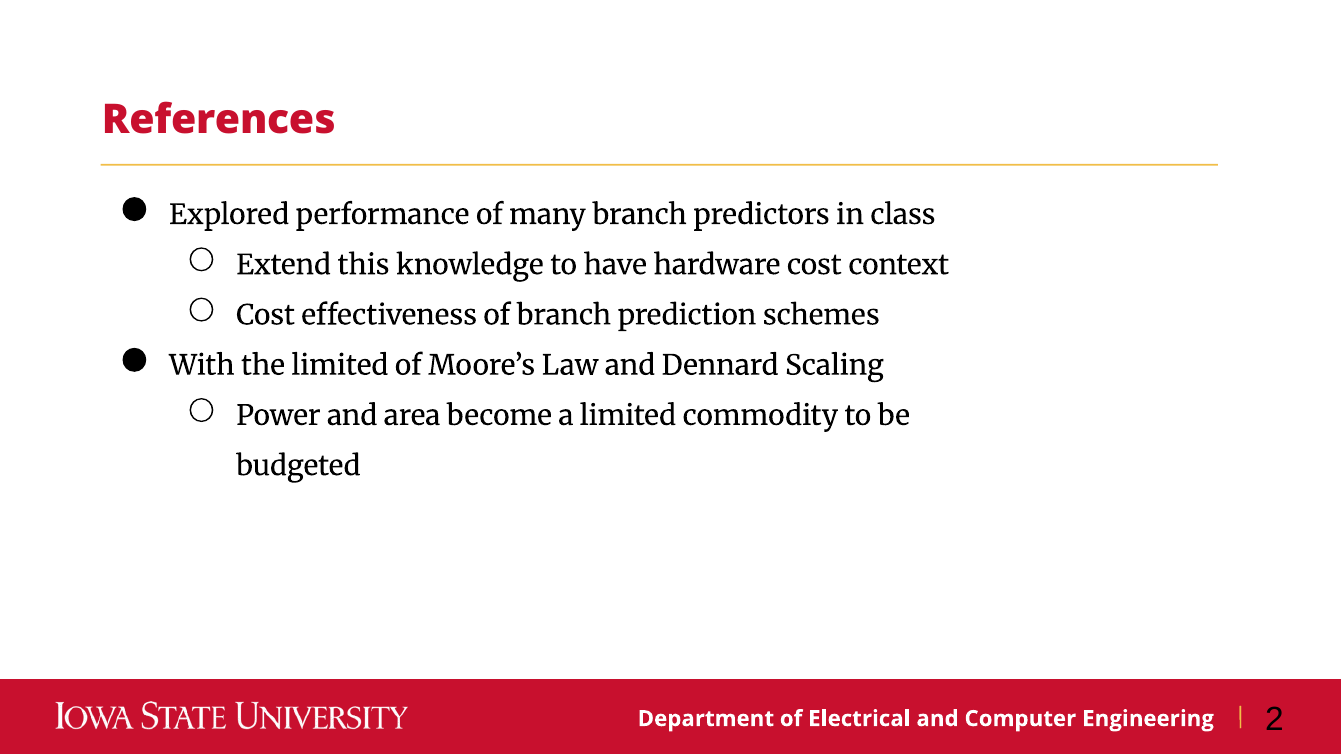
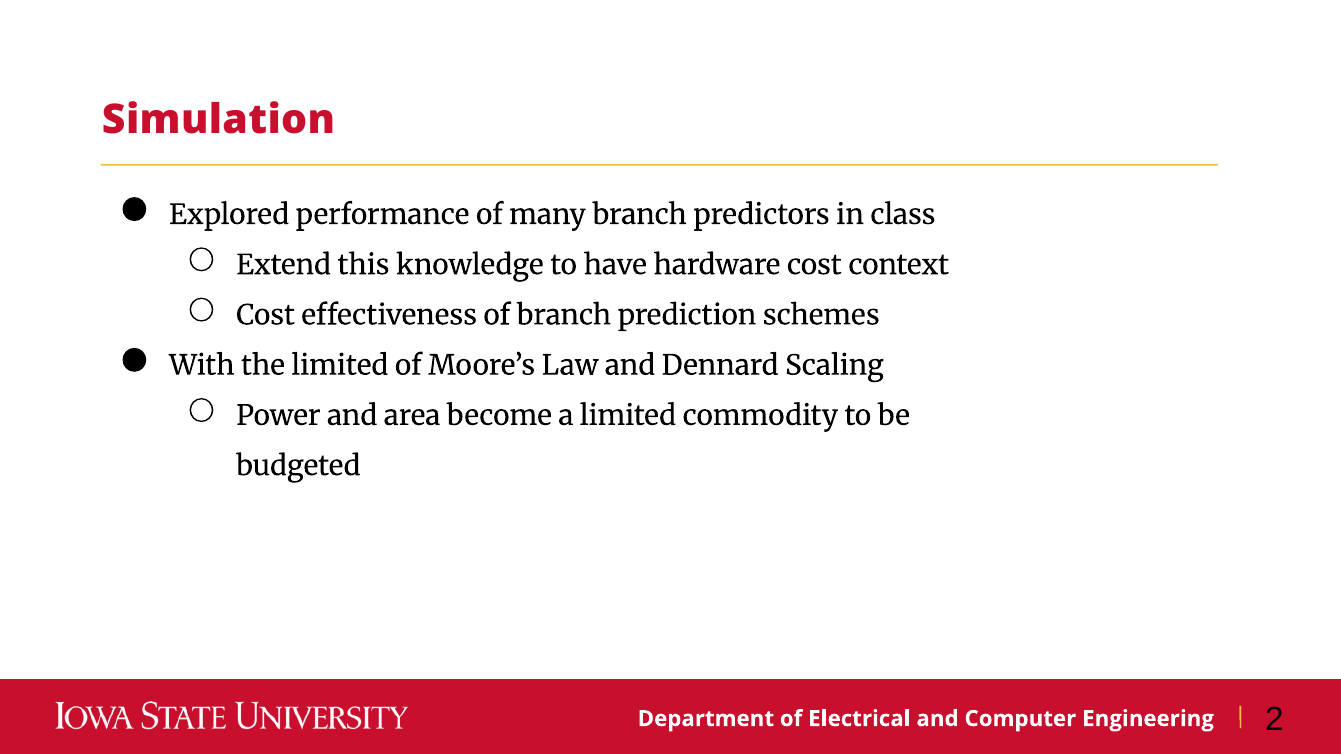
References: References -> Simulation
